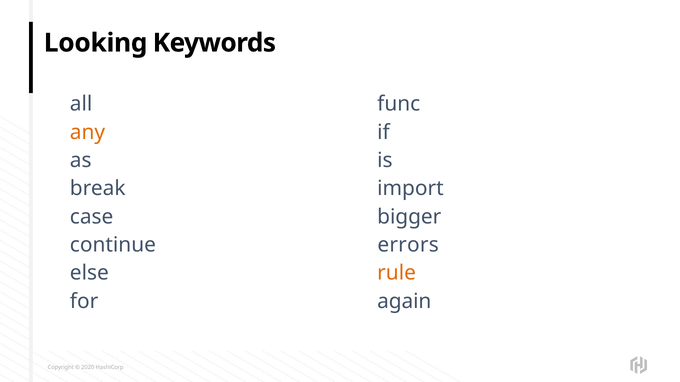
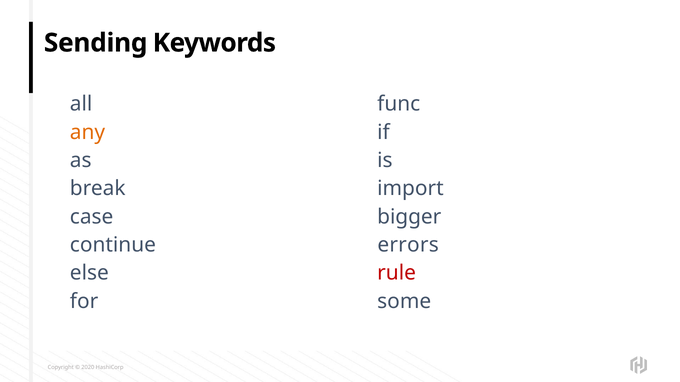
Looking: Looking -> Sending
rule colour: orange -> red
again: again -> some
